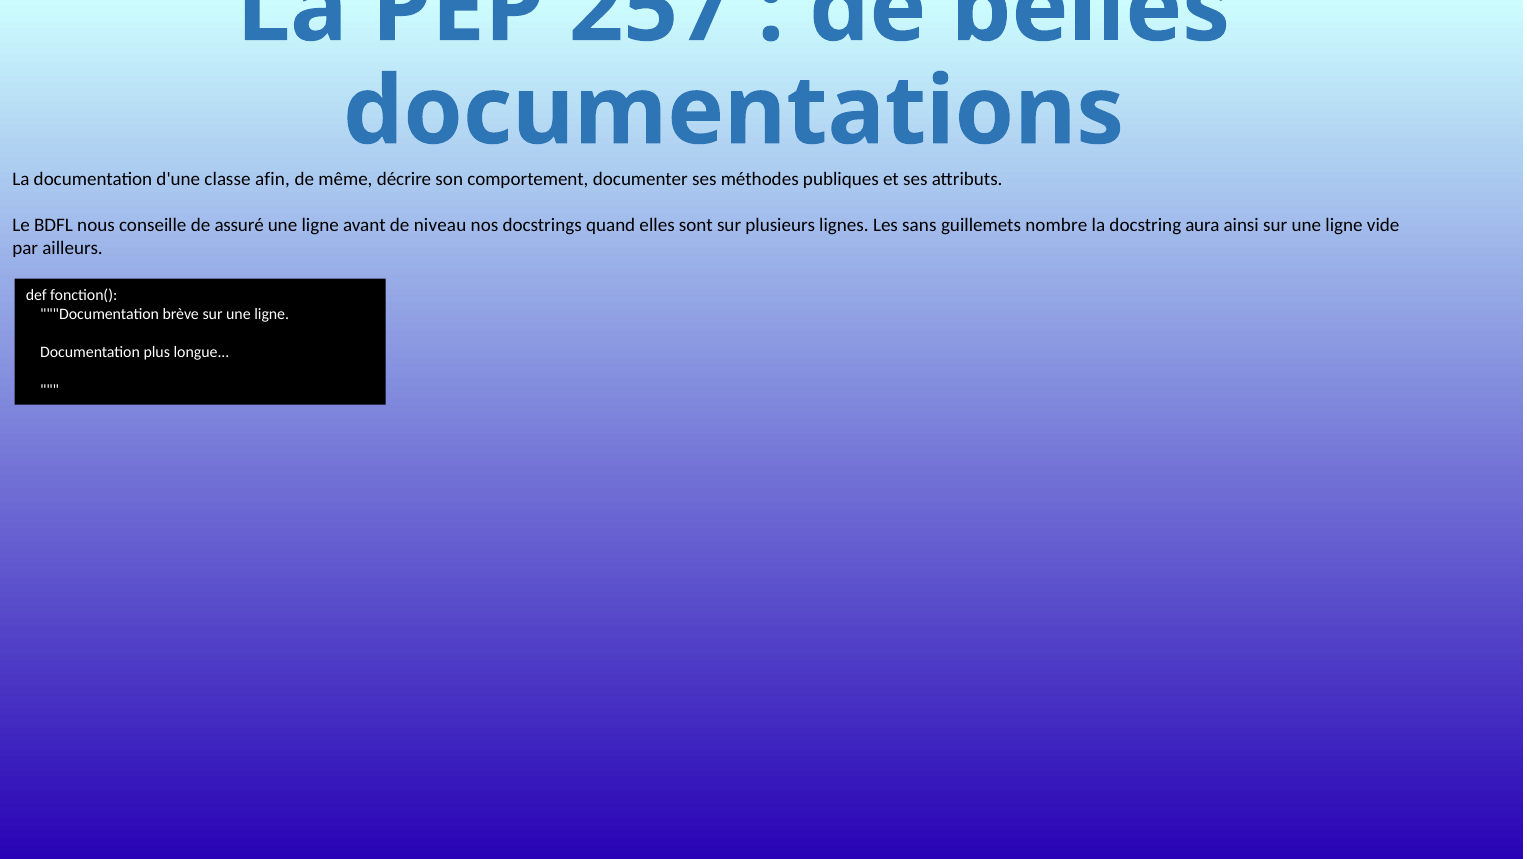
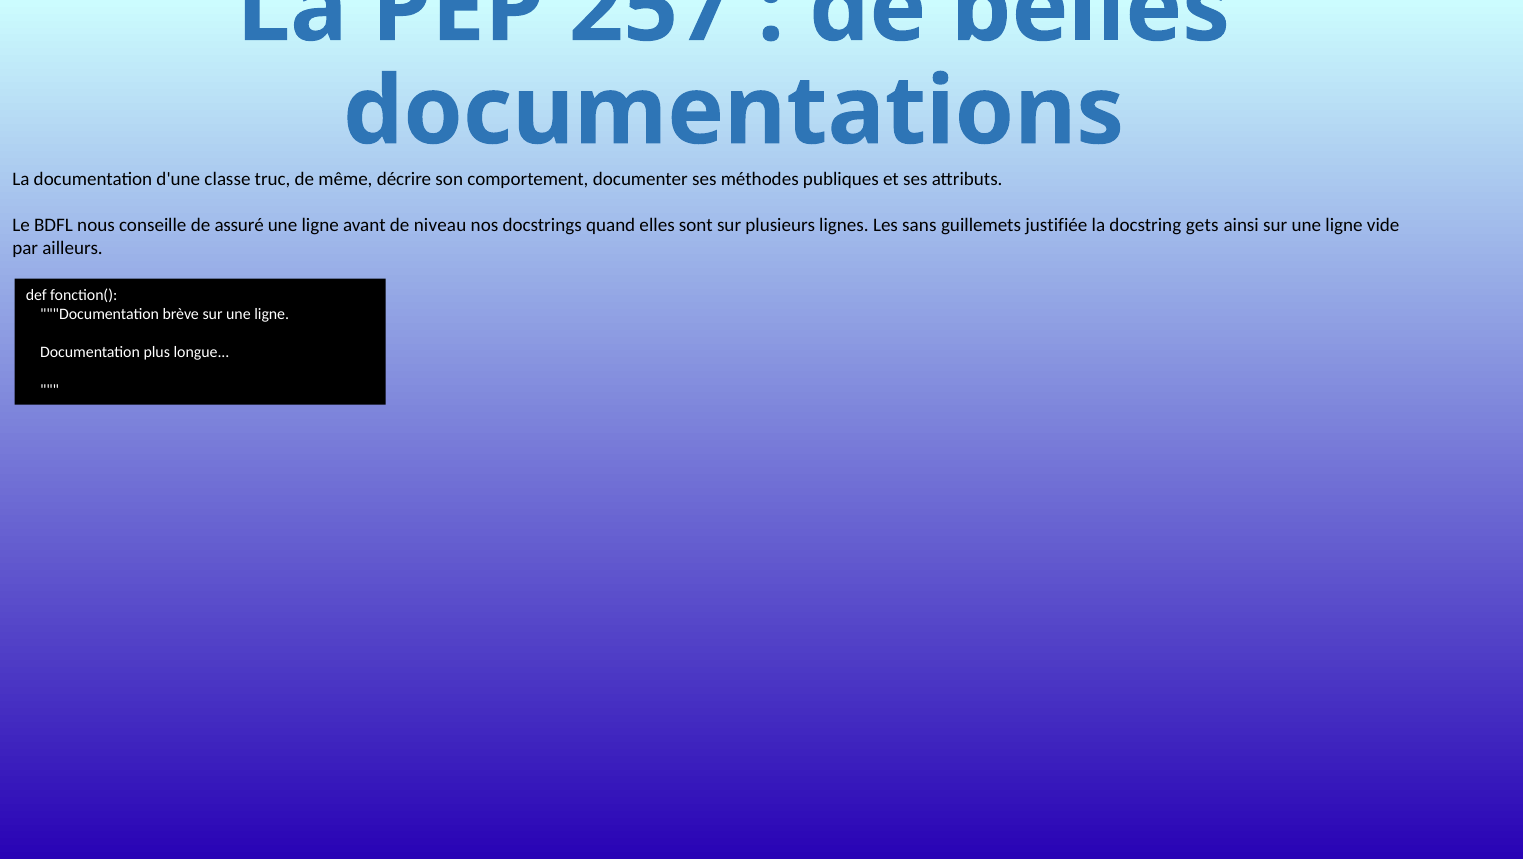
afin: afin -> truc
nombre: nombre -> justifiée
aura: aura -> gets
